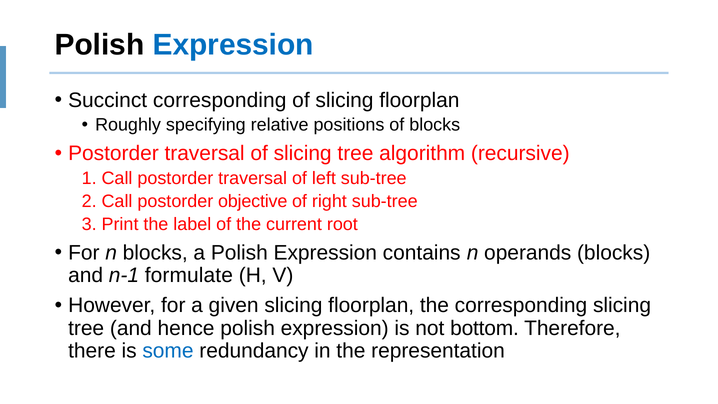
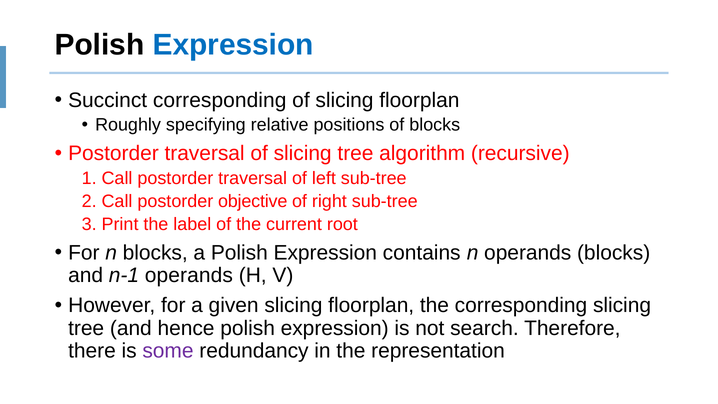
n-1 formulate: formulate -> operands
bottom: bottom -> search
some colour: blue -> purple
